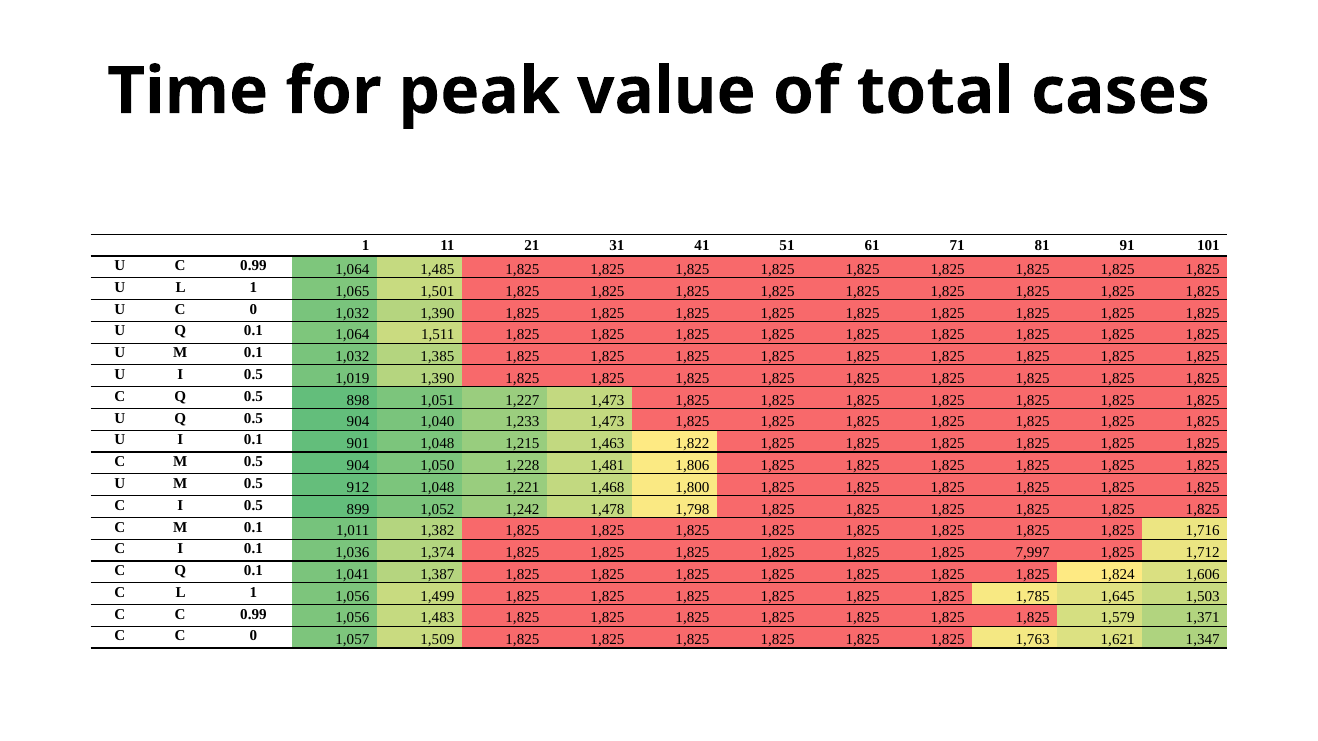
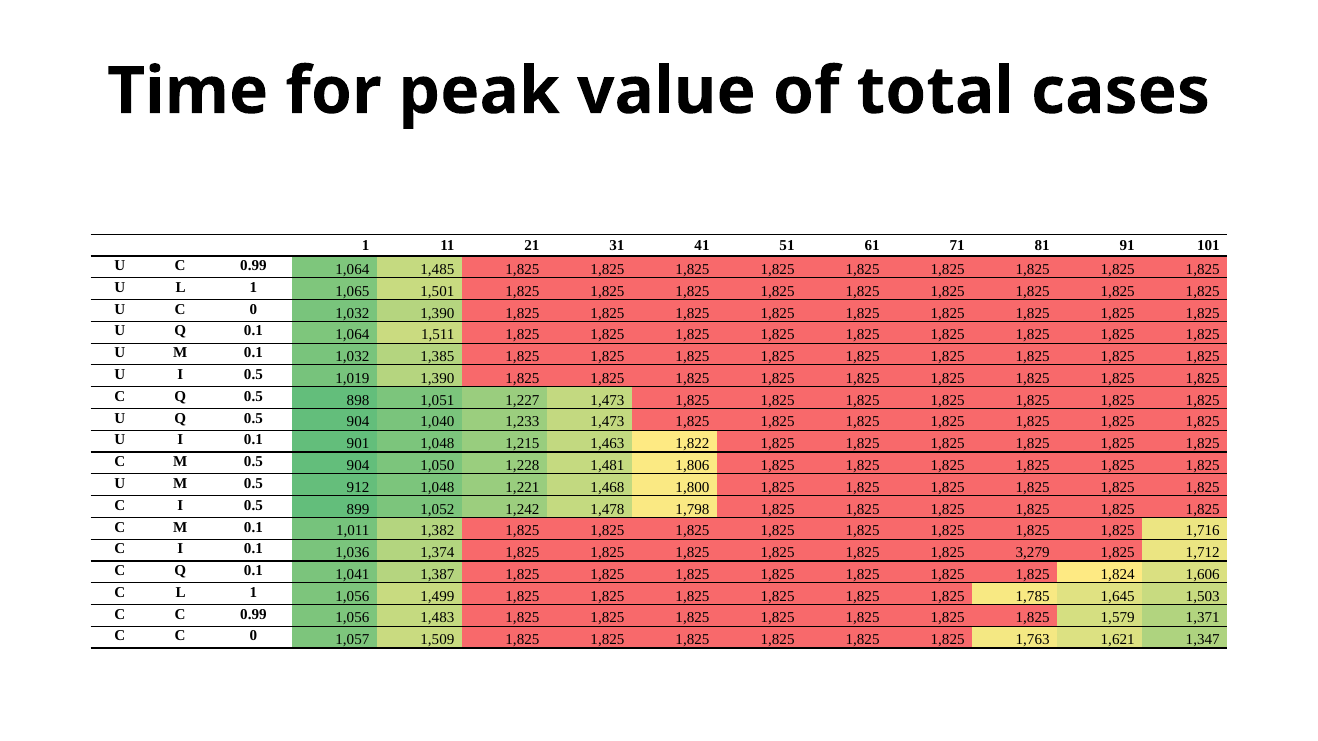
7,997: 7,997 -> 3,279
